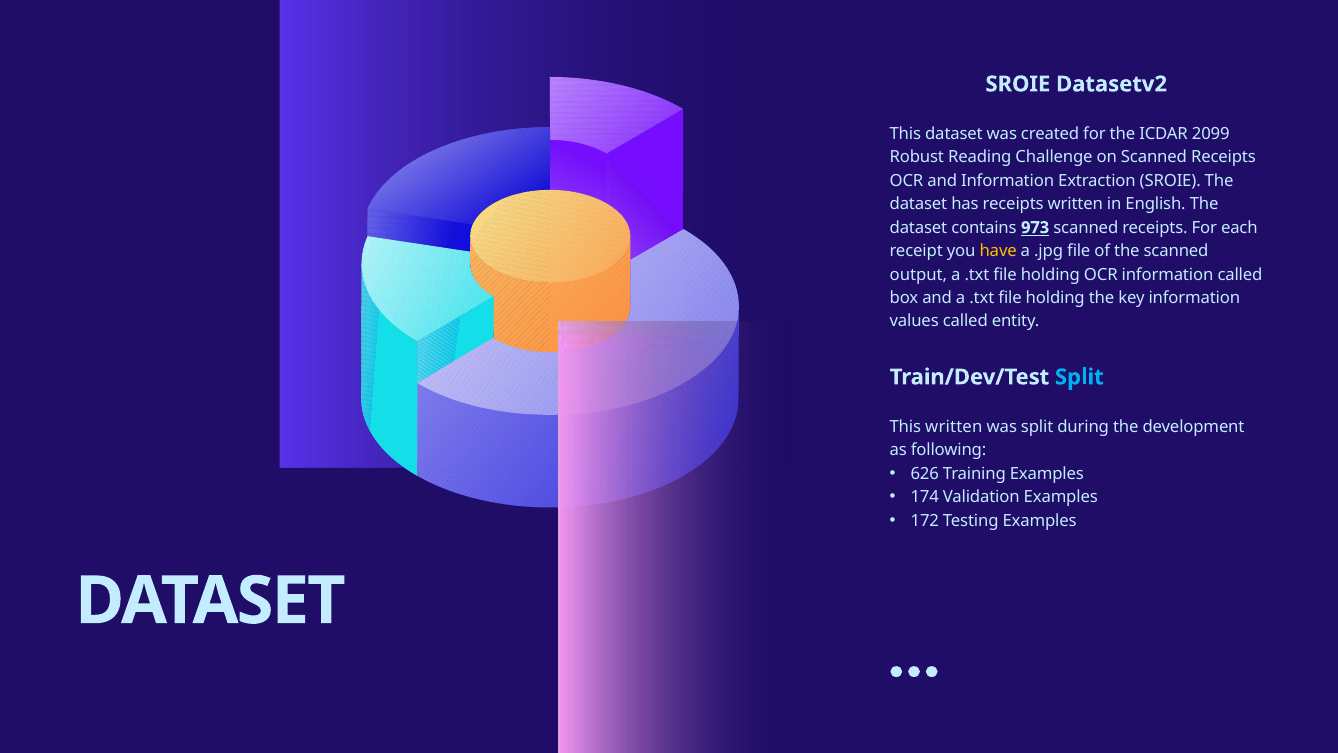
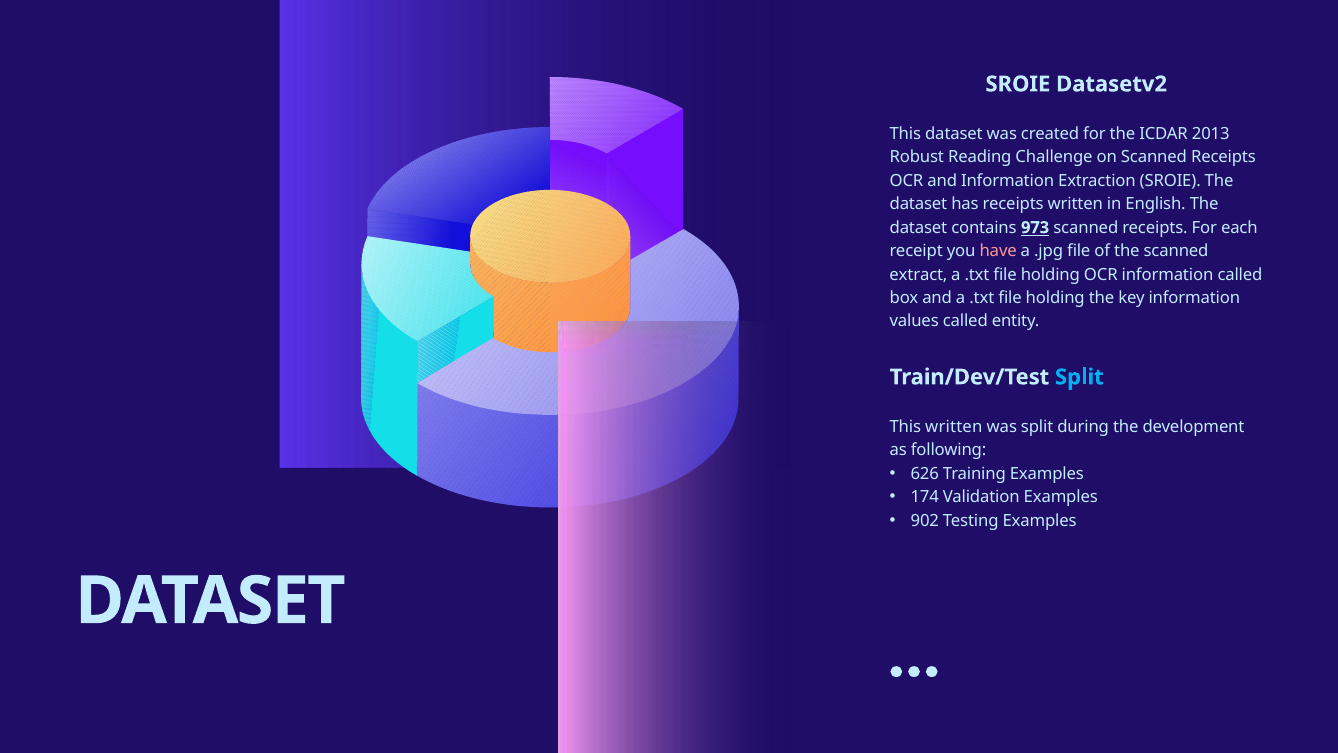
2099: 2099 -> 2013
have colour: yellow -> pink
output: output -> extract
172: 172 -> 902
